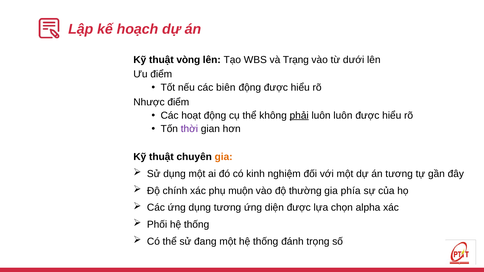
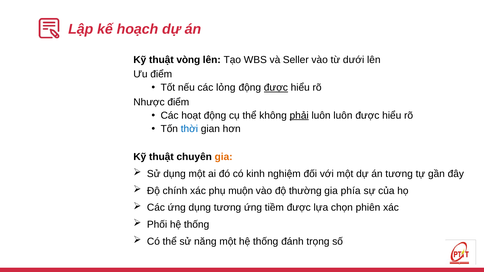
Trạng: Trạng -> Seller
biên: biên -> lỏng
được at (276, 88) underline: none -> present
thời colour: purple -> blue
diện: diện -> tiềm
alpha: alpha -> phiên
đang: đang -> năng
